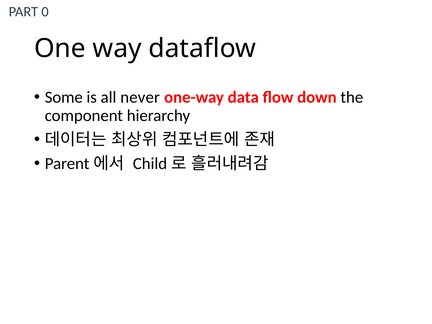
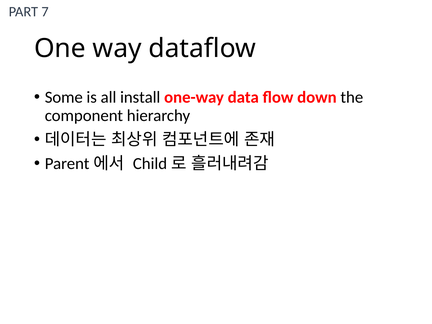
0: 0 -> 7
never: never -> install
